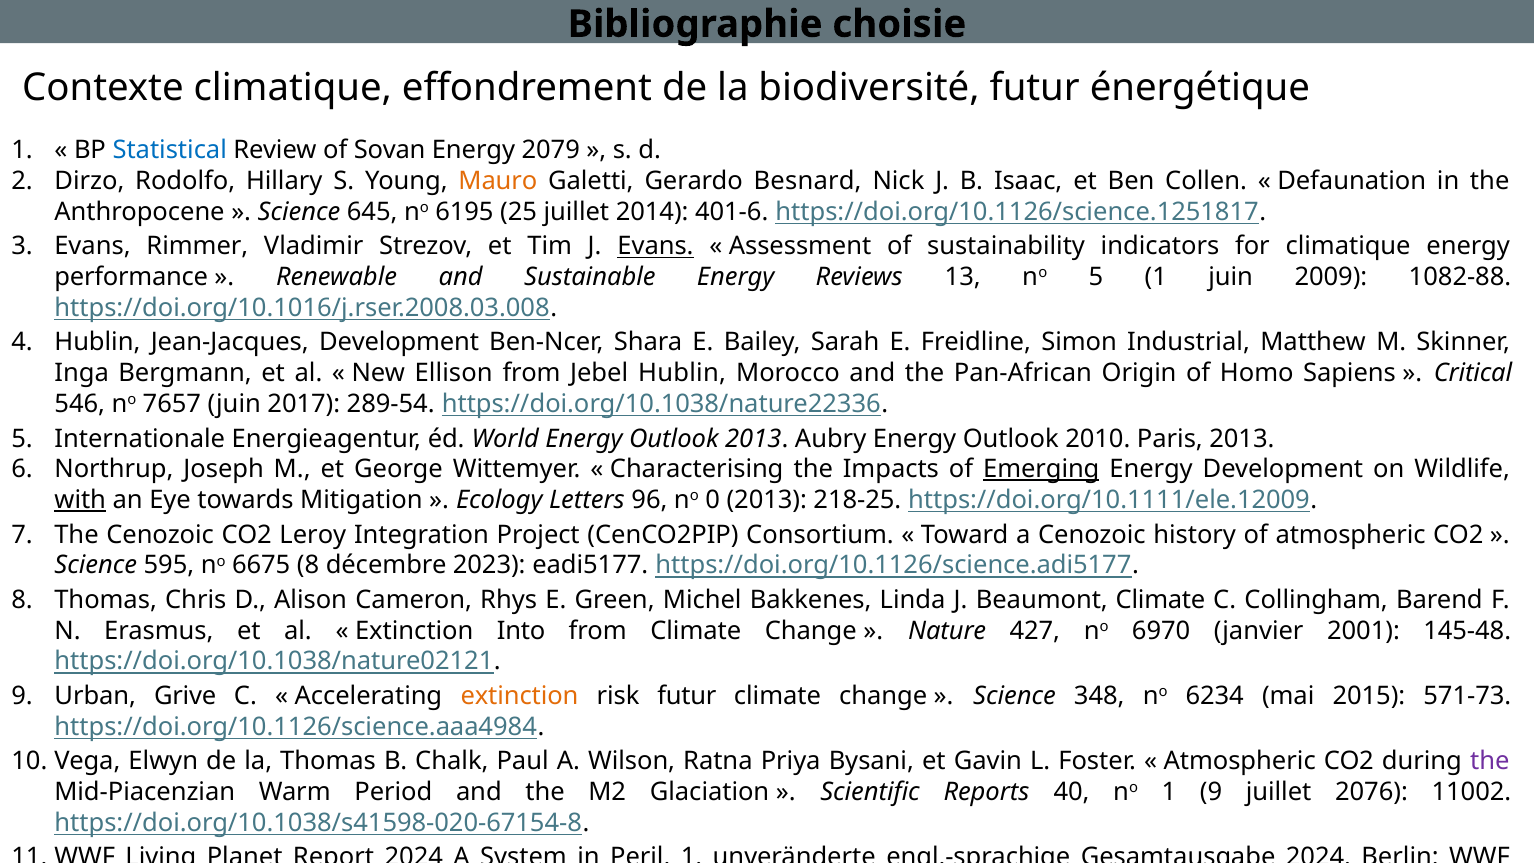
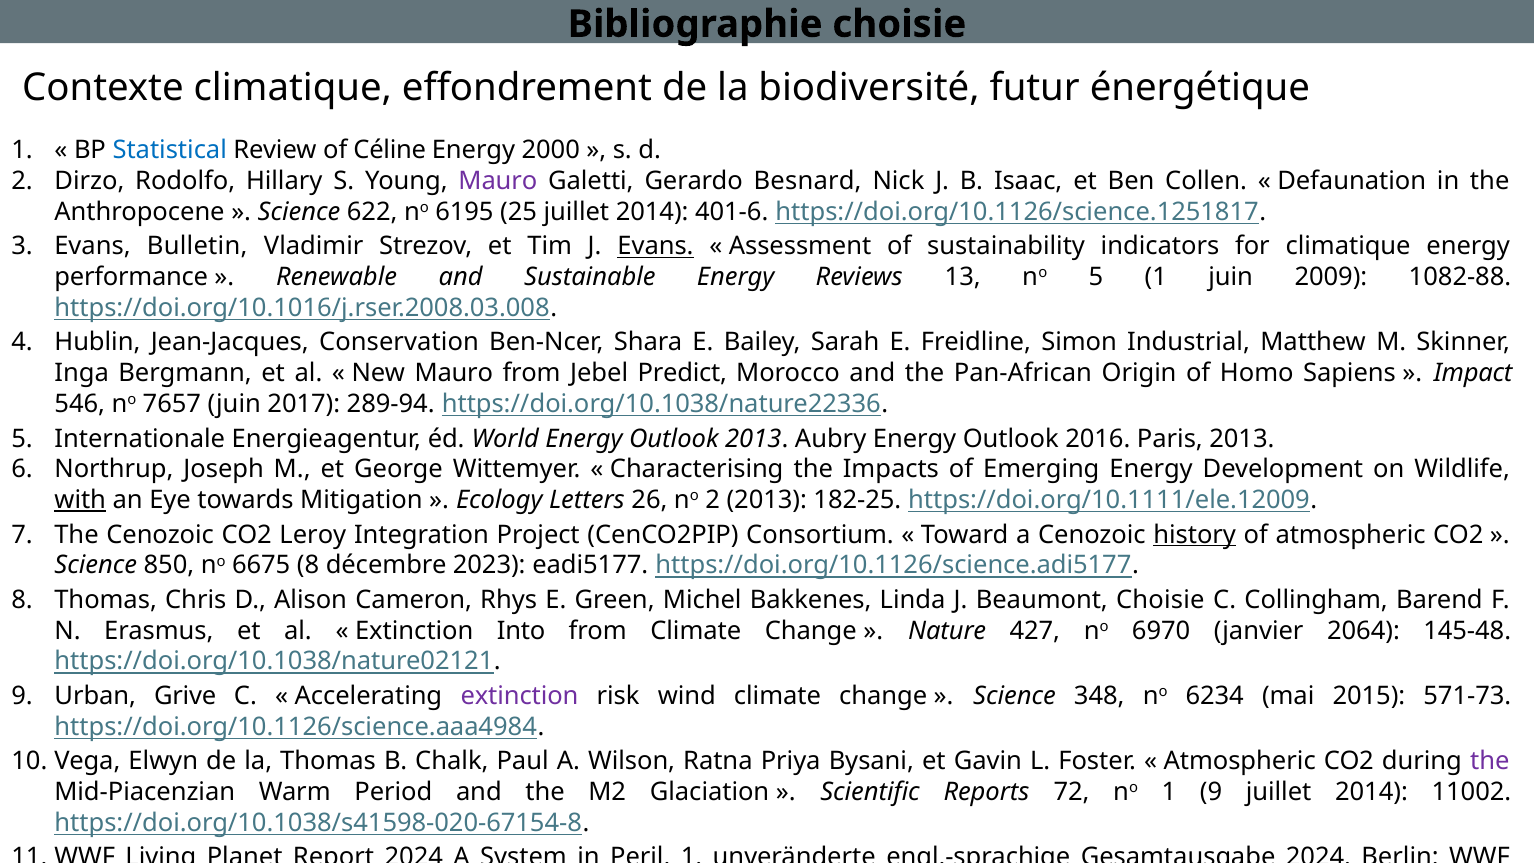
Sovan: Sovan -> Céline
2079: 2079 -> 2000
Mauro at (498, 181) colour: orange -> purple
645: 645 -> 622
Rimmer: Rimmer -> Bulletin
Jean-Jacques Development: Development -> Conservation
New Ellison: Ellison -> Mauro
Jebel Hublin: Hublin -> Predict
Critical: Critical -> Impact
289‑54: 289‑54 -> 289‑94
2010: 2010 -> 2016
Emerging underline: present -> none
96: 96 -> 26
no 0: 0 -> 2
218‑25: 218‑25 -> 182‑25
history underline: none -> present
595: 595 -> 850
Beaumont Climate: Climate -> Choisie
2001: 2001 -> 2064
extinction at (520, 696) colour: orange -> purple
risk futur: futur -> wind
40: 40 -> 72
9 juillet 2076: 2076 -> 2014
